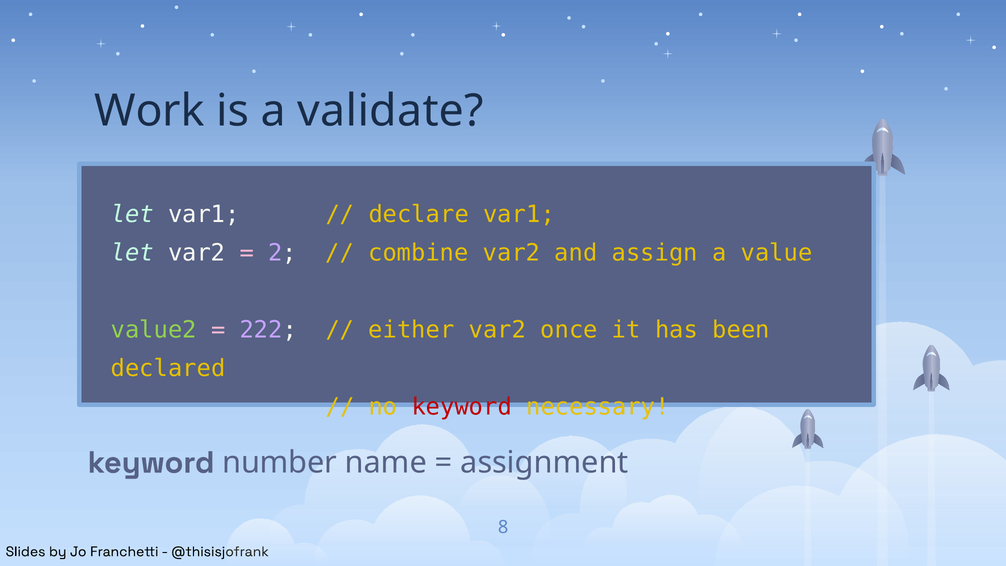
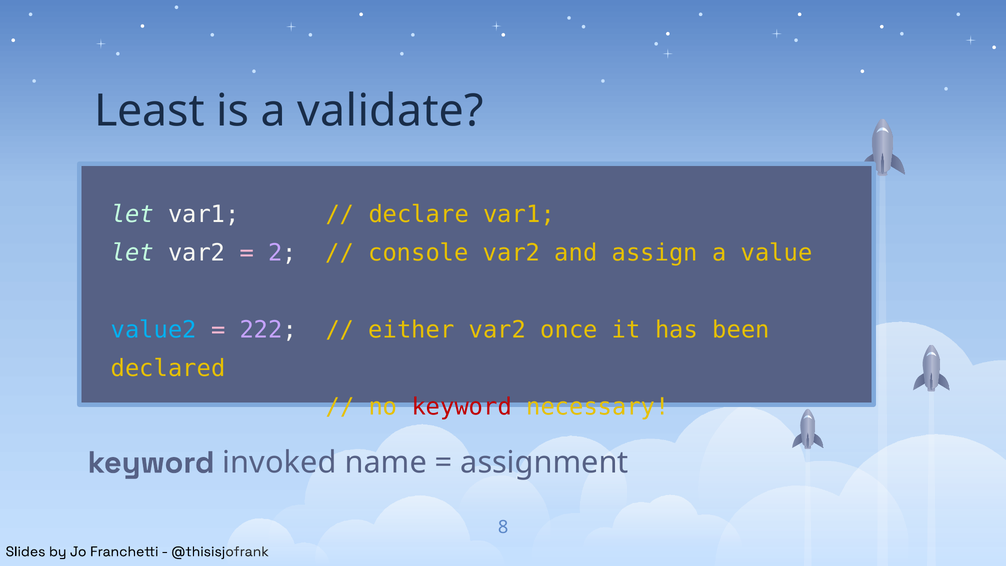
Work: Work -> Least
combine: combine -> console
value2 colour: light green -> light blue
number: number -> invoked
